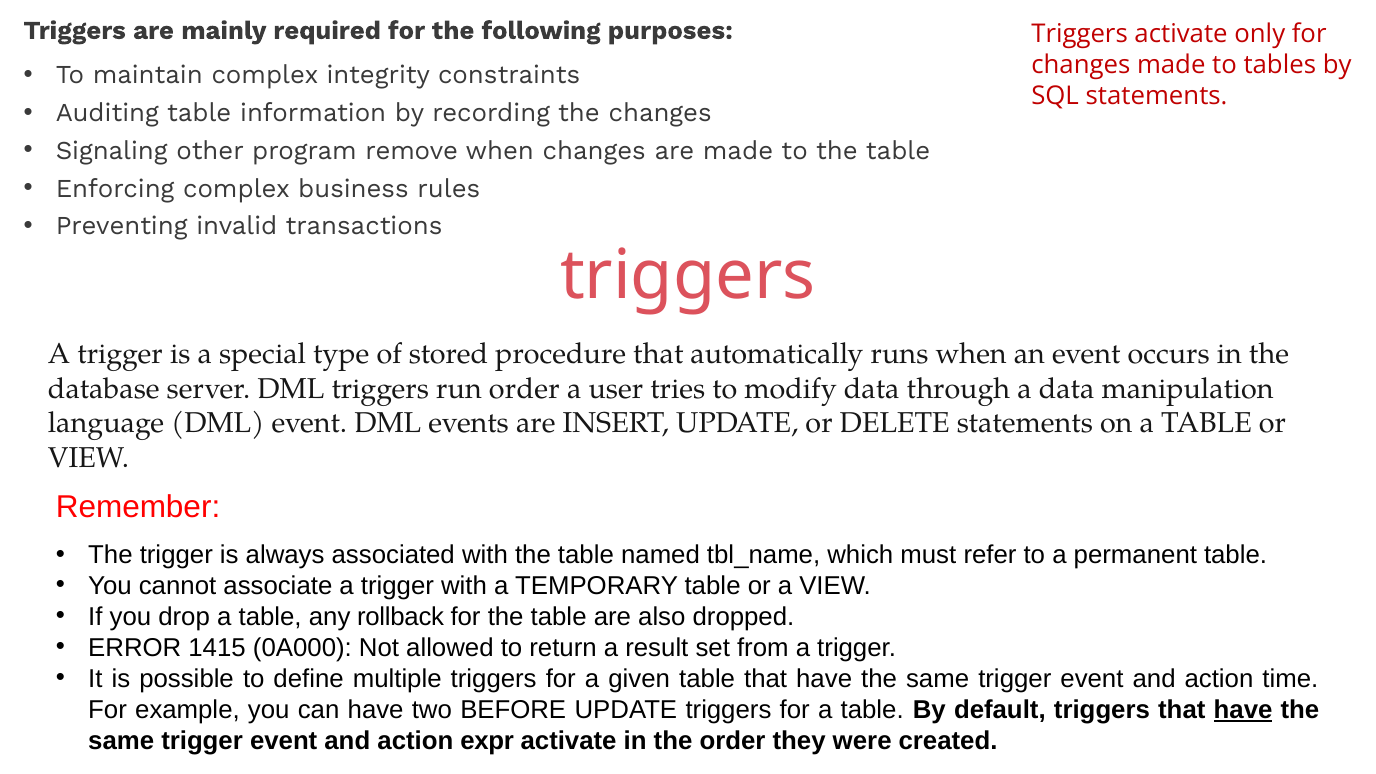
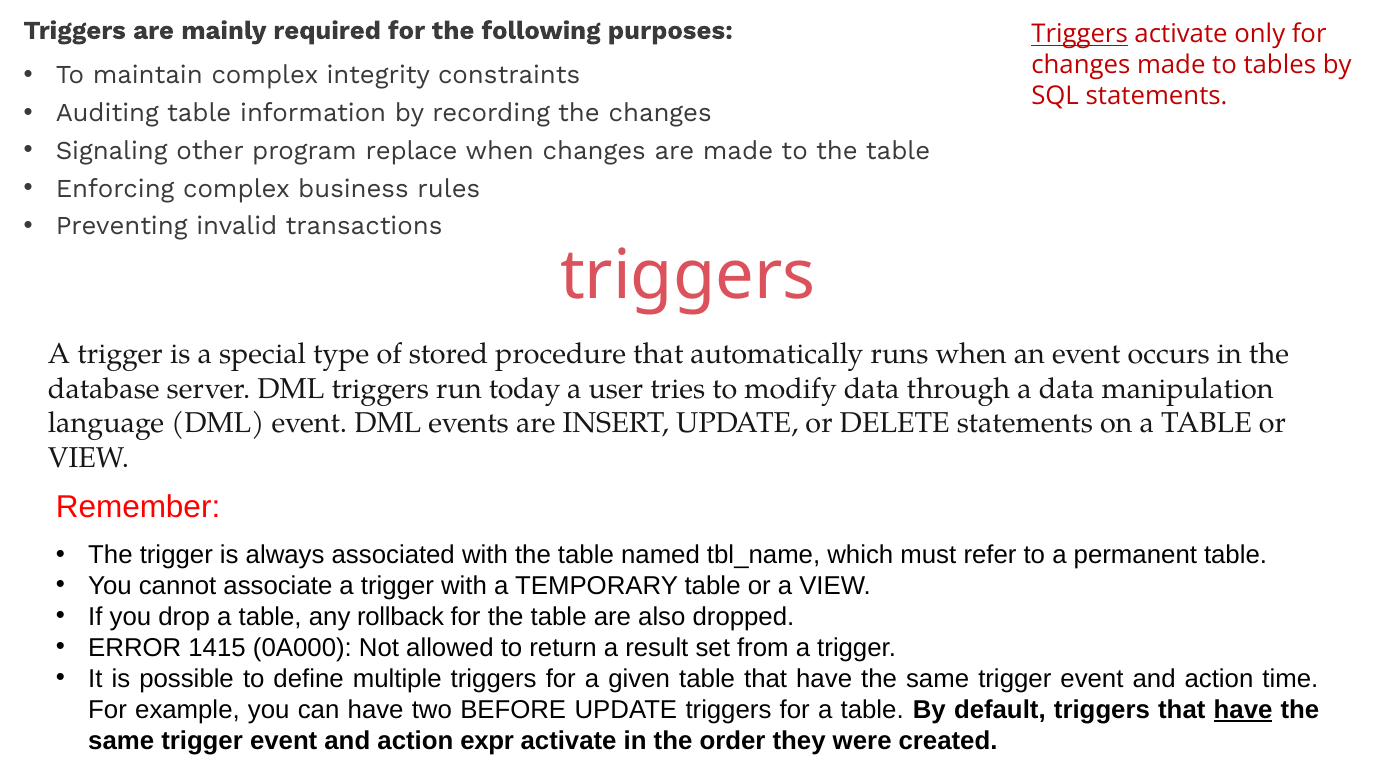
Triggers at (1080, 34) underline: none -> present
remove: remove -> replace
run order: order -> today
